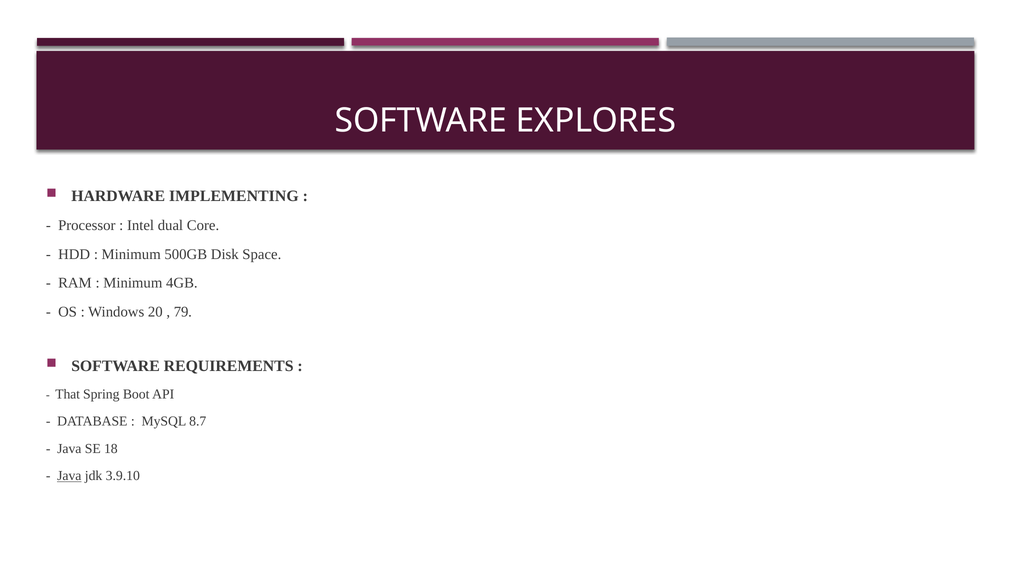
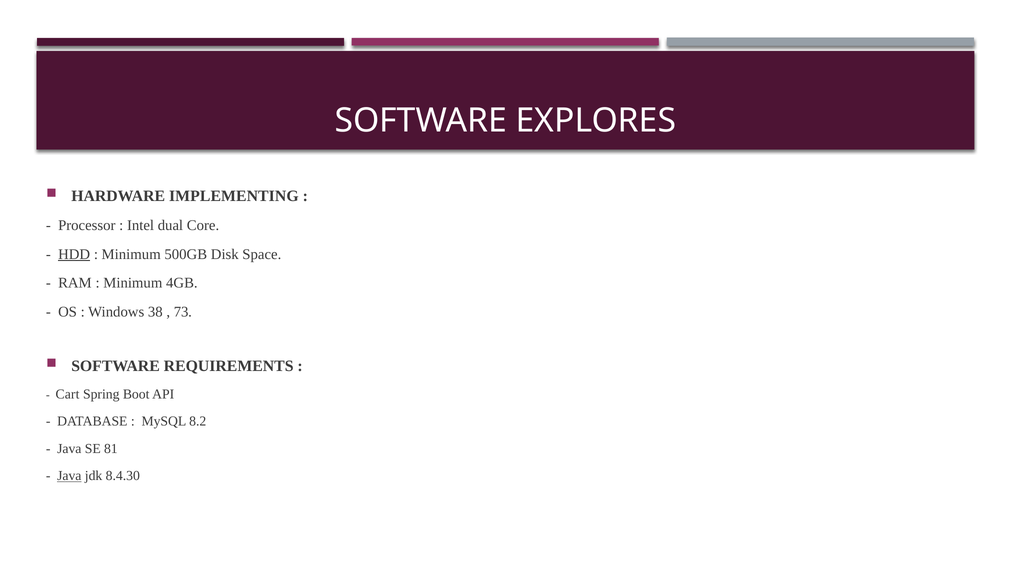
HDD underline: none -> present
20: 20 -> 38
79: 79 -> 73
That: That -> Cart
8.7: 8.7 -> 8.2
18: 18 -> 81
3.9.10: 3.9.10 -> 8.4.30
